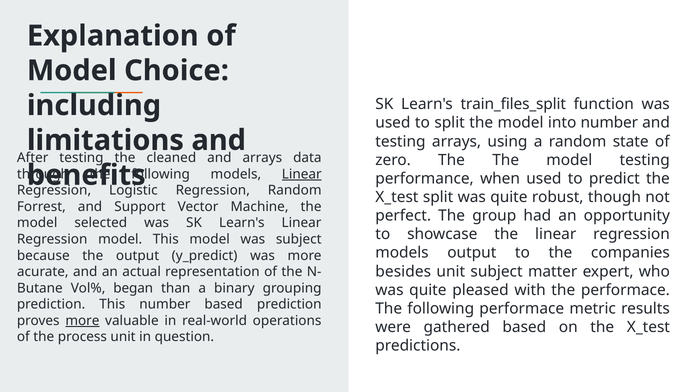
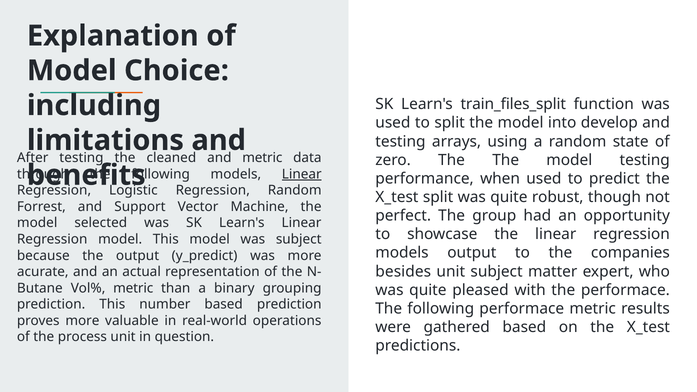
into number: number -> develop
arrays at (262, 158): arrays -> metric
Vol% began: began -> metric
more at (82, 321) underline: present -> none
